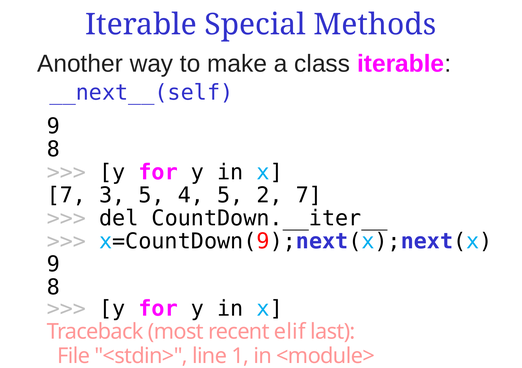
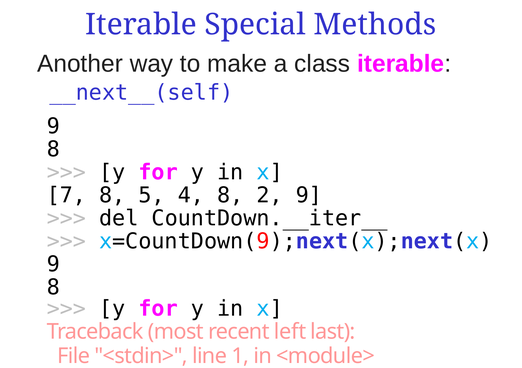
7 3: 3 -> 8
4 5: 5 -> 8
2 7: 7 -> 9
elif: elif -> left
